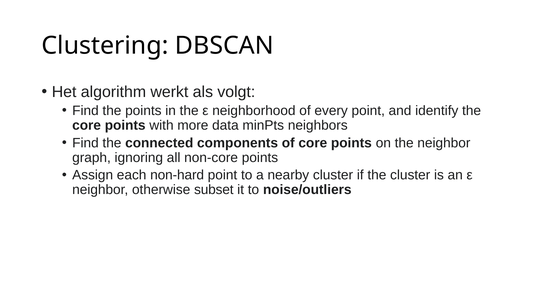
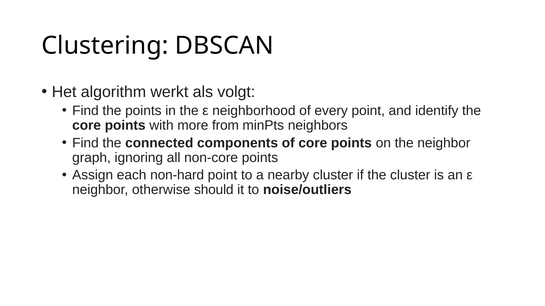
data: data -> from
subset: subset -> should
